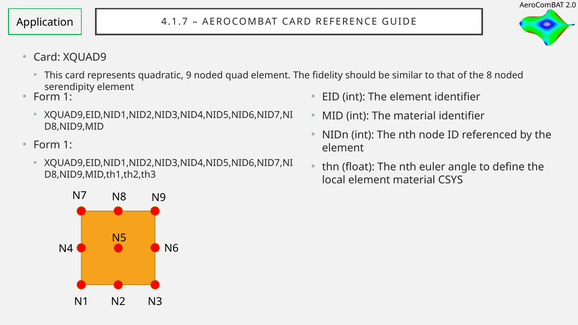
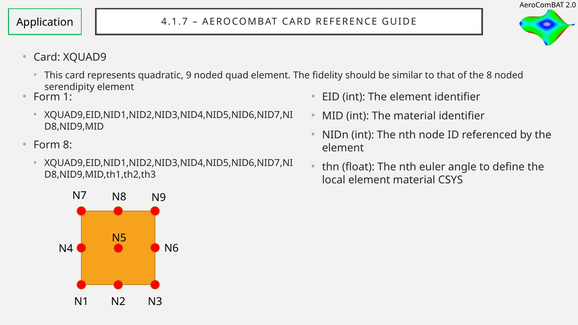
1 at (68, 145): 1 -> 8
